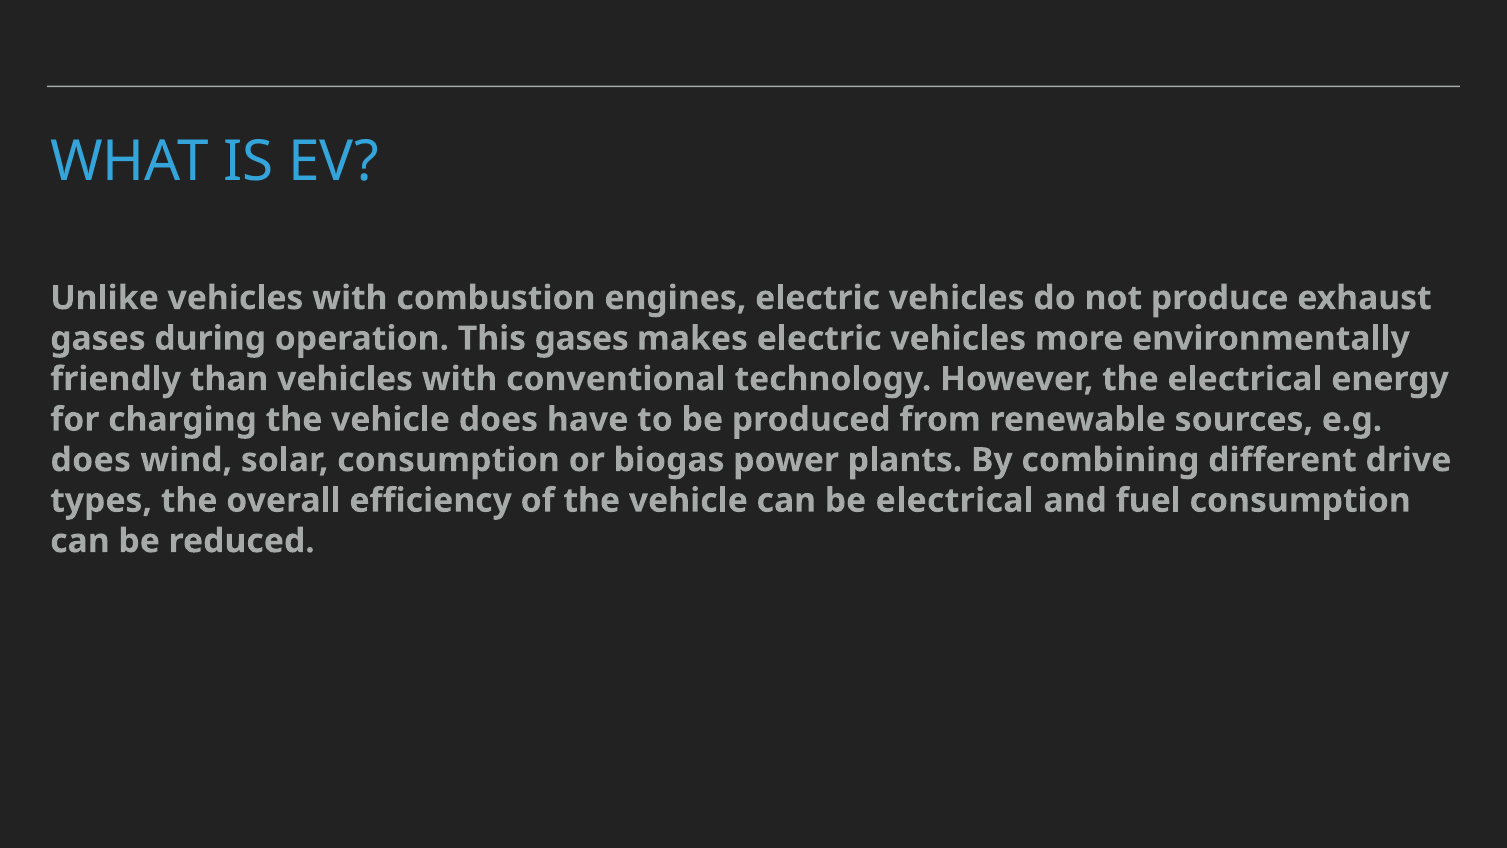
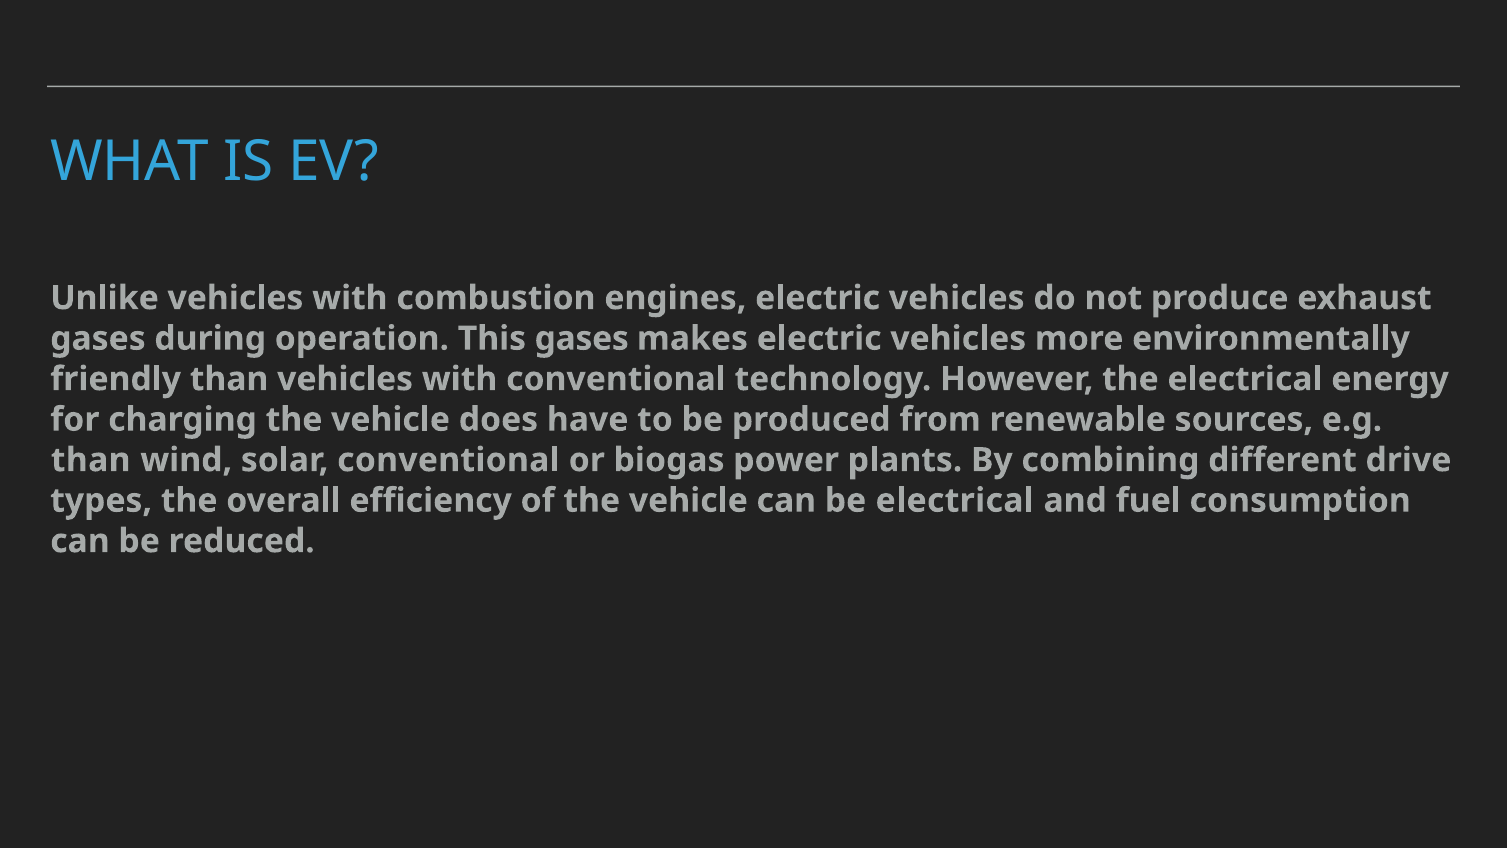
does at (91, 460): does -> than
solar consumption: consumption -> conventional
